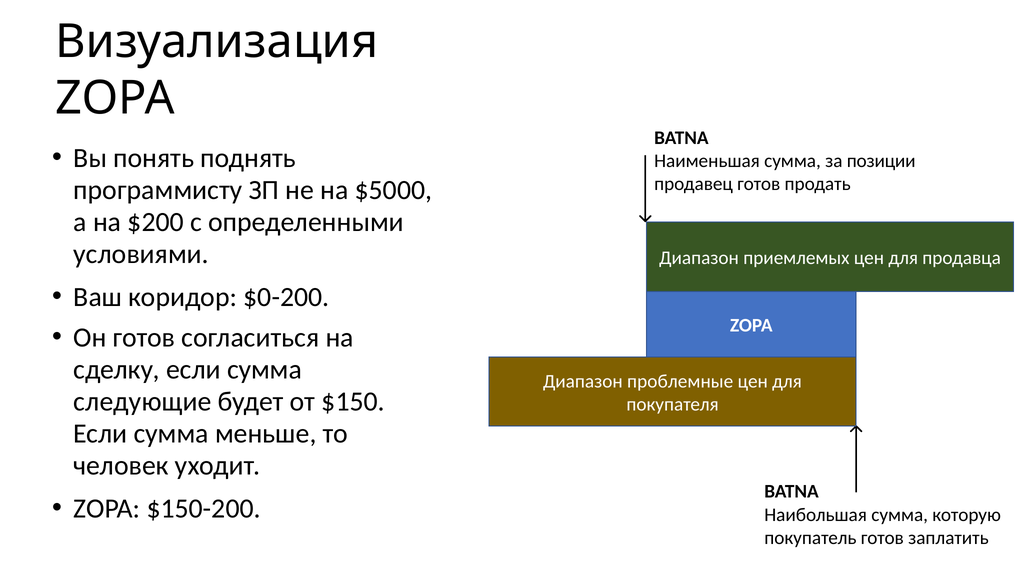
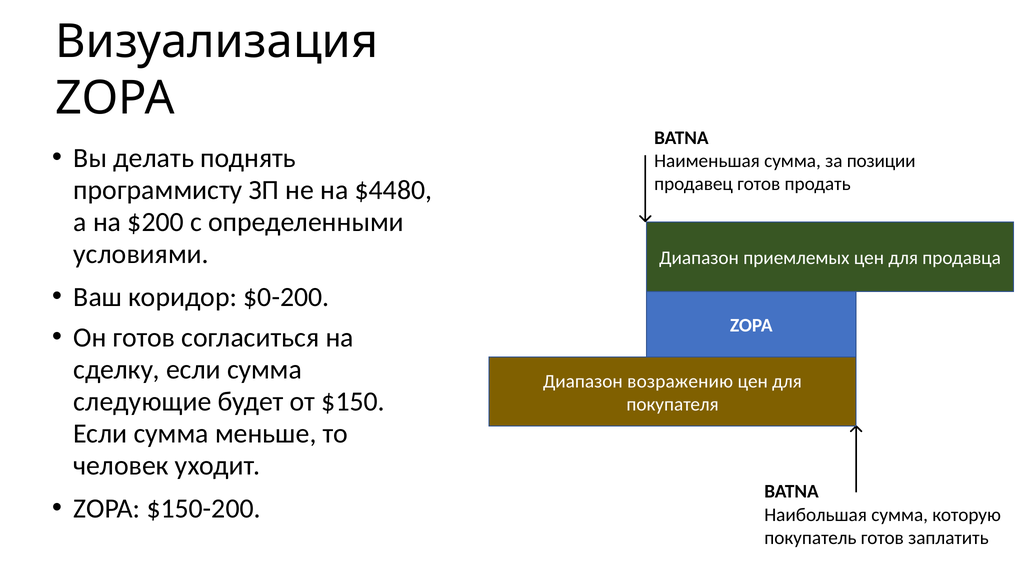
понять: понять -> делать
$5000: $5000 -> $4480
проблемные: проблемные -> возражению
